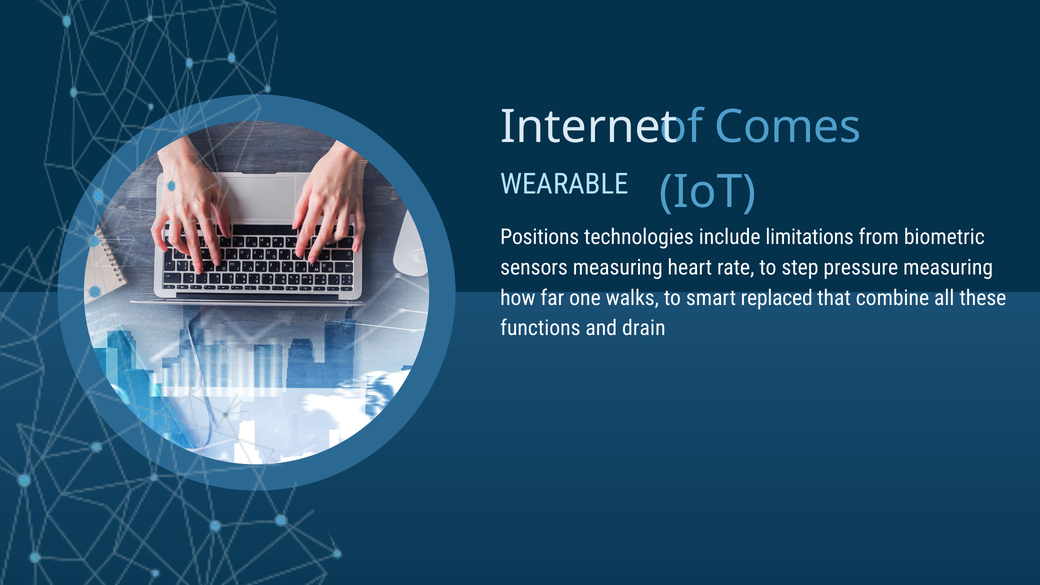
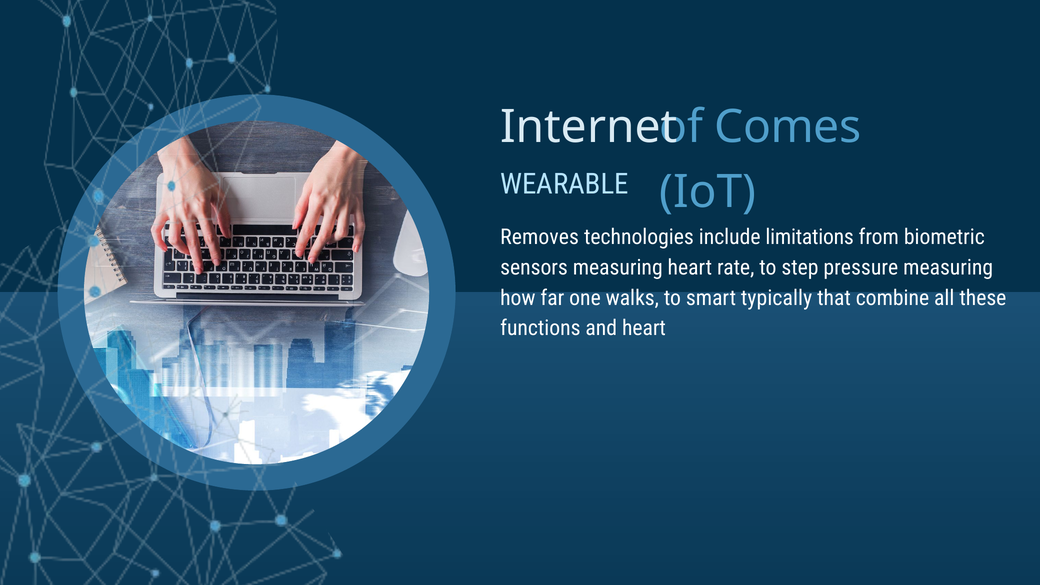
Positions: Positions -> Removes
replaced: replaced -> typically
and drain: drain -> heart
